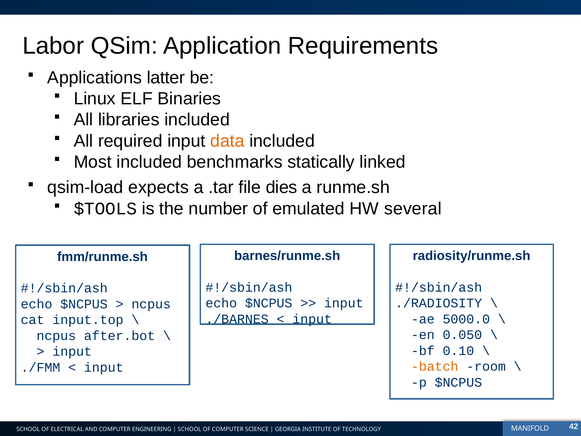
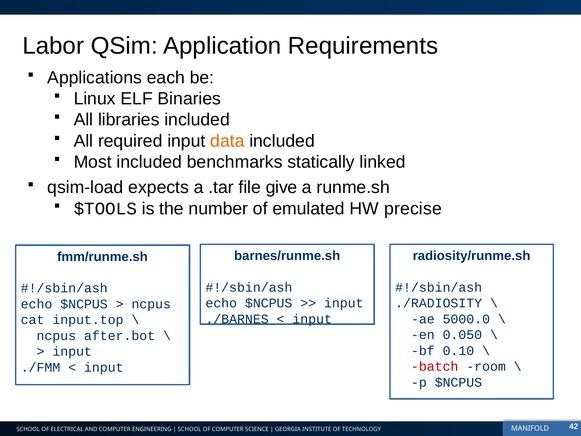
latter: latter -> each
dies: dies -> give
several: several -> precise
batch colour: orange -> red
